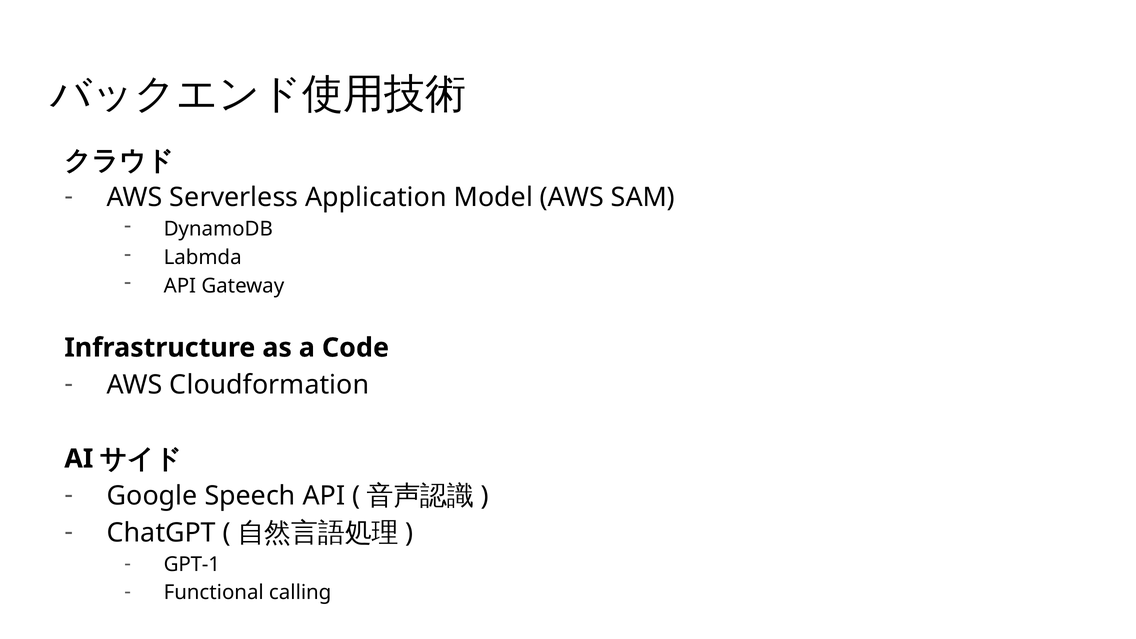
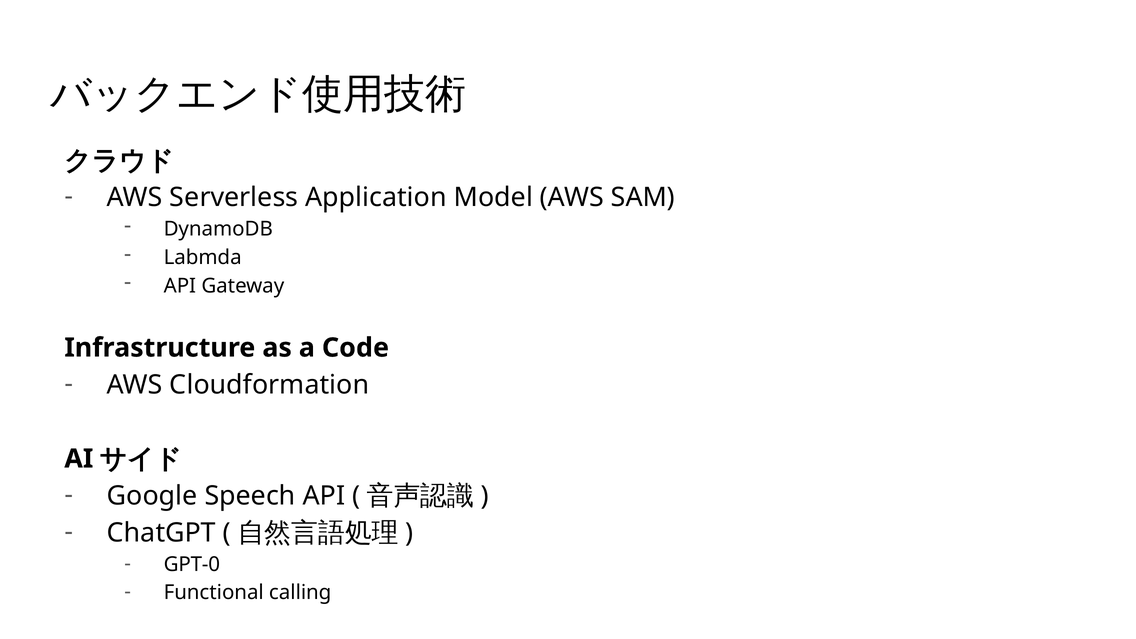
GPT-1: GPT-1 -> GPT-0
